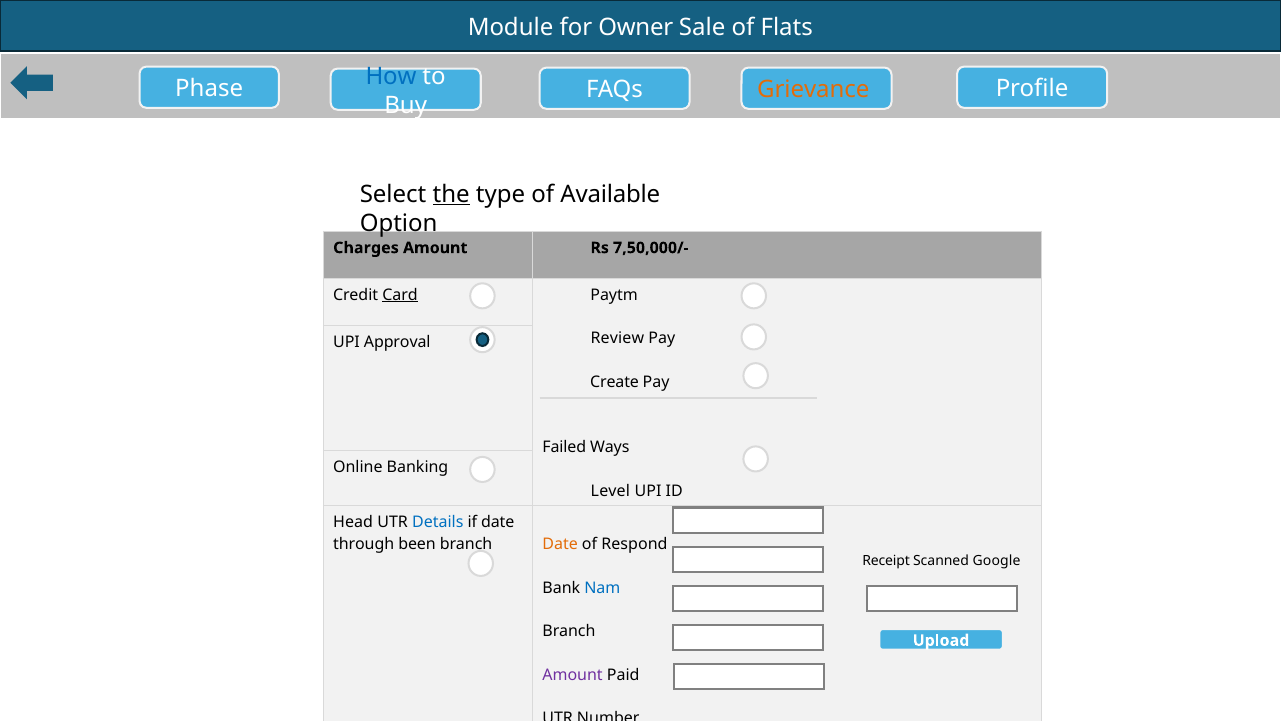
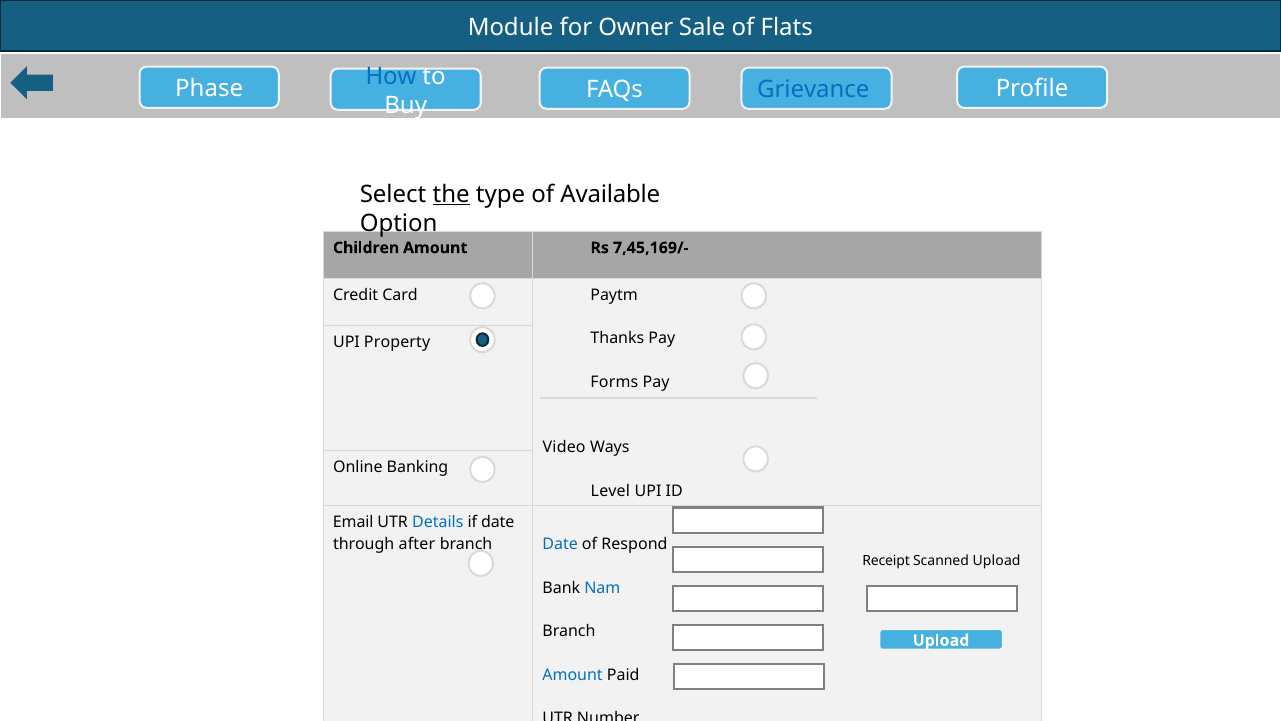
Grievance colour: orange -> blue
Charges: Charges -> Children
7,50,000/-: 7,50,000/- -> 7,45,169/-
Card underline: present -> none
Review: Review -> Thanks
Approval: Approval -> Property
Create: Create -> Forms
Failed: Failed -> Video
Head: Head -> Email
been: been -> after
Date at (560, 544) colour: orange -> blue
Scanned Google: Google -> Upload
Amount at (573, 675) colour: purple -> blue
